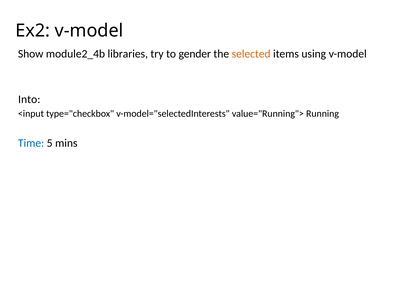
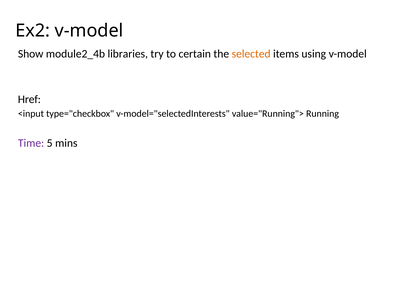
gender: gender -> certain
Into: Into -> Href
Time colour: blue -> purple
